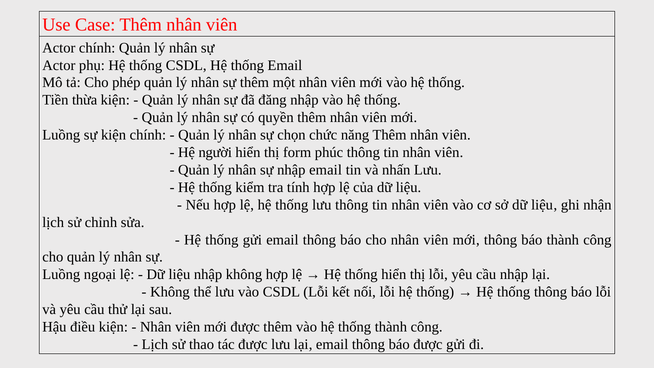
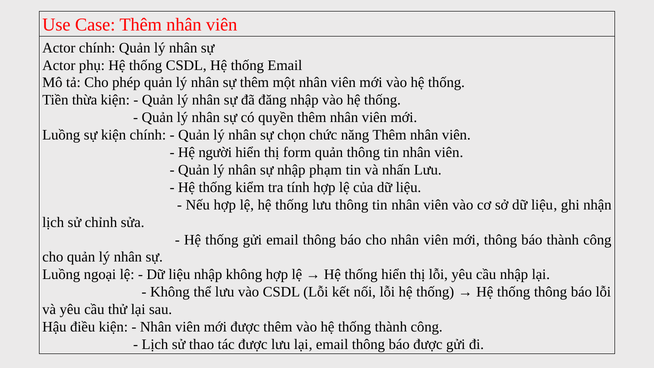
form phúc: phúc -> quản
nhập email: email -> phạm
